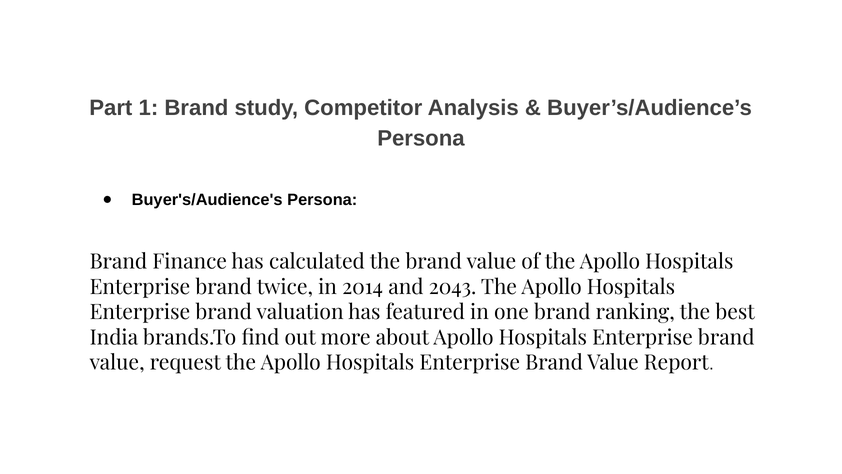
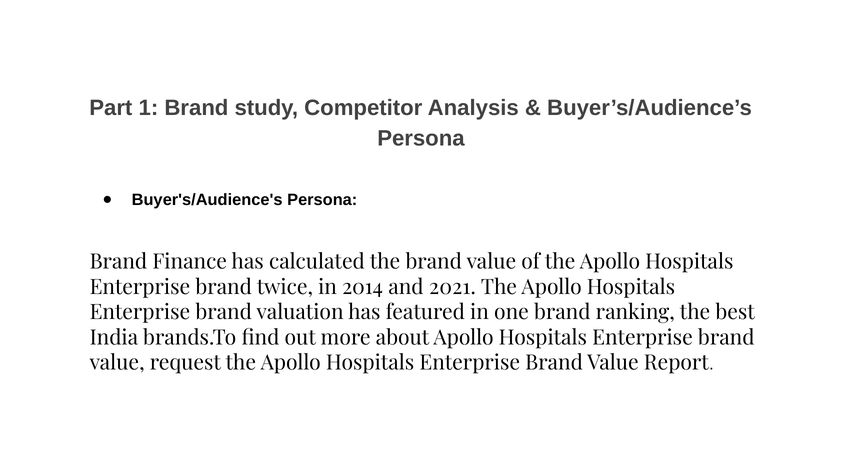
2043: 2043 -> 2021
